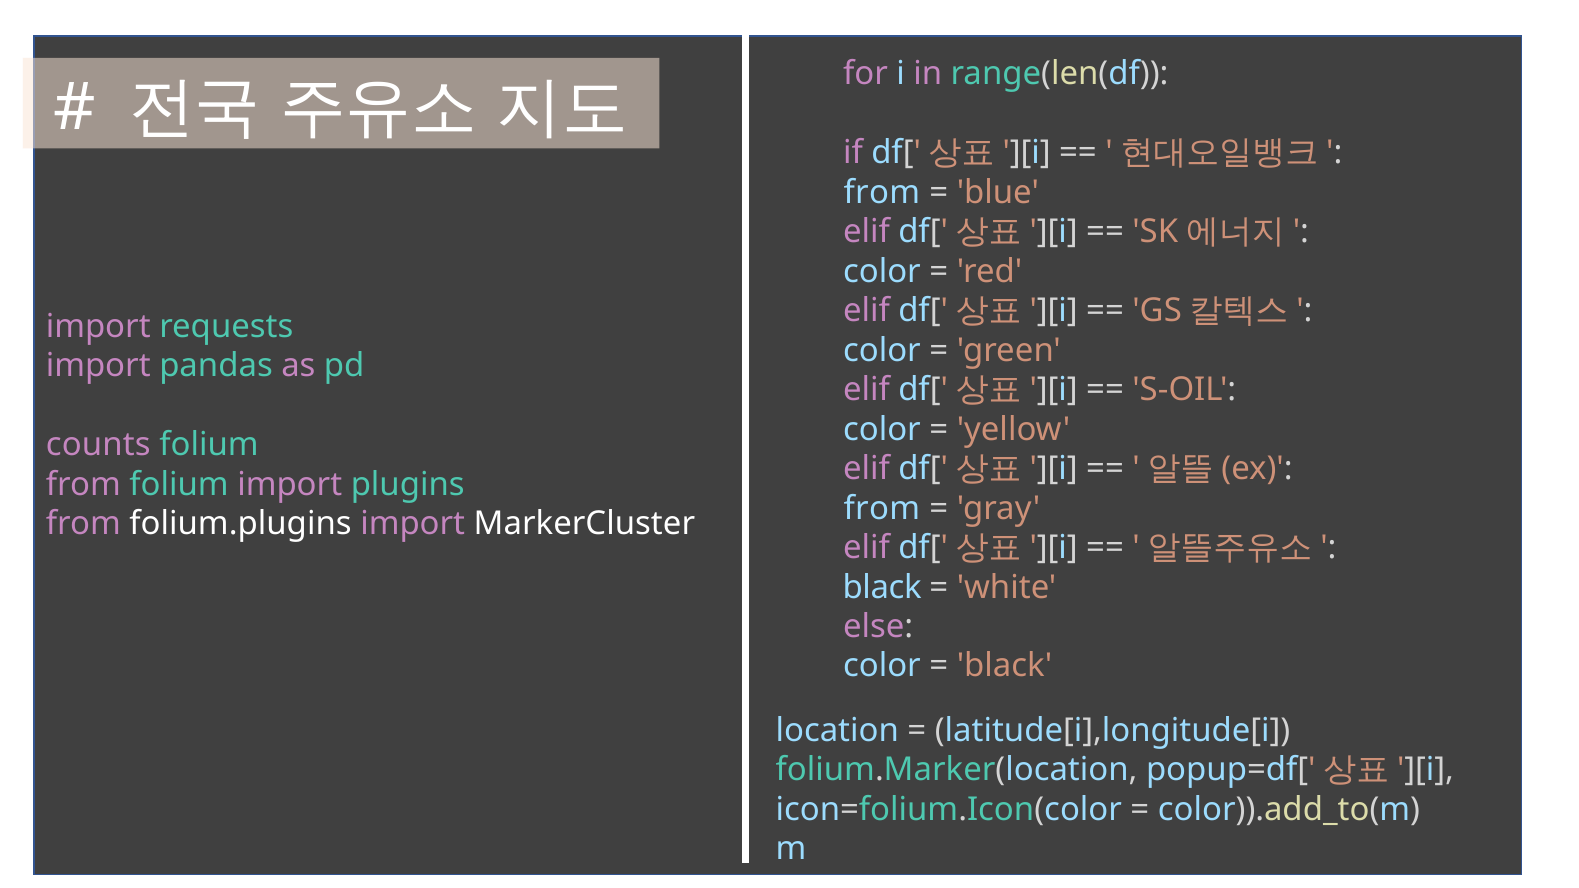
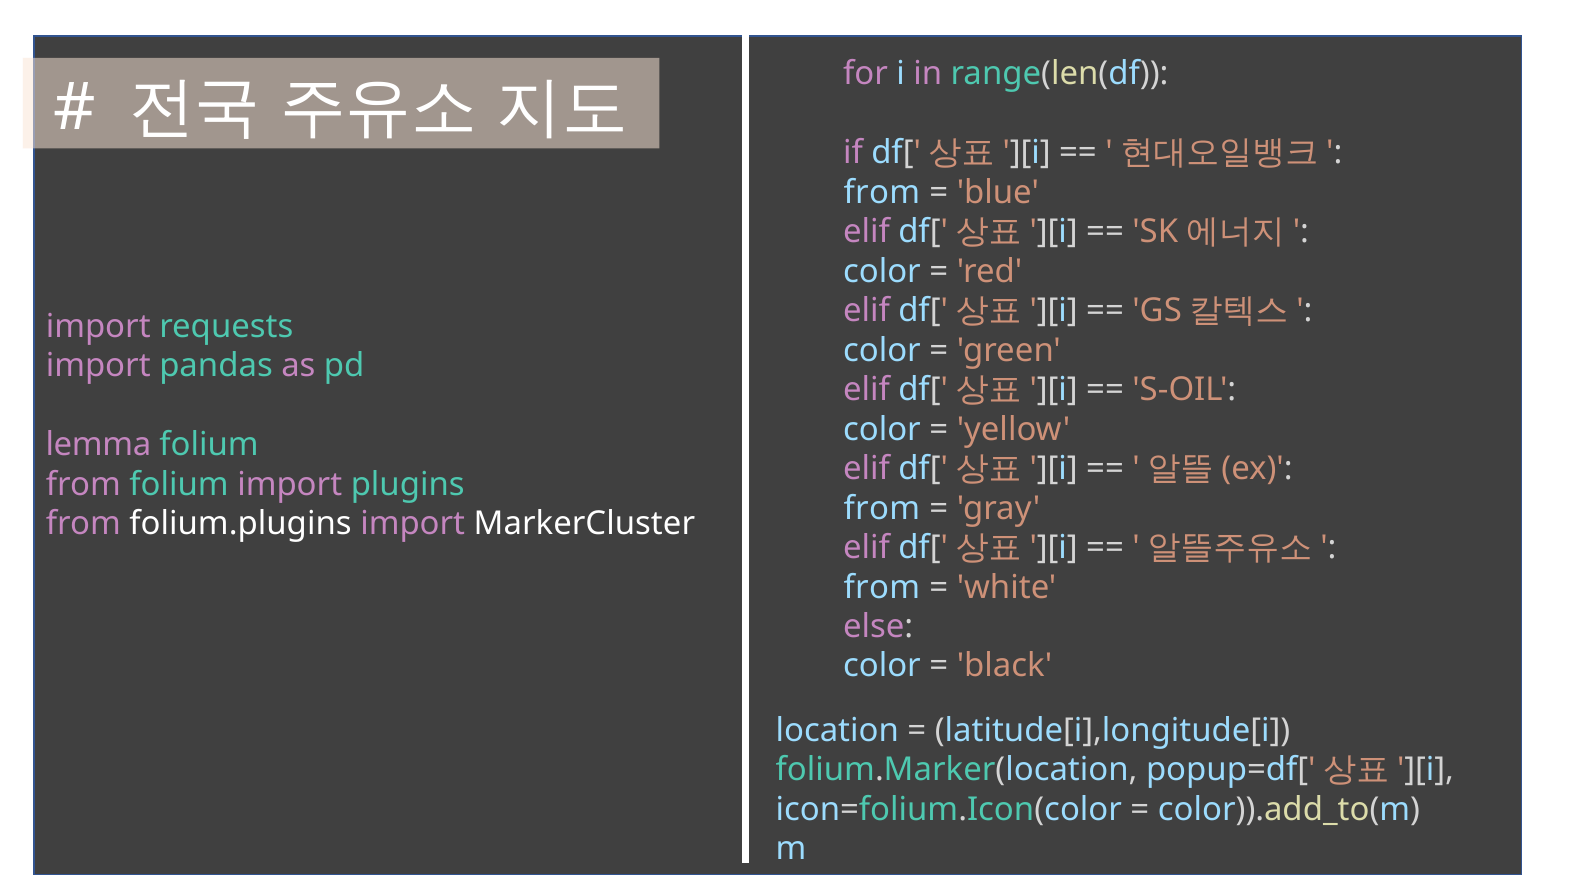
counts: counts -> lemma
black at (882, 587): black -> from
